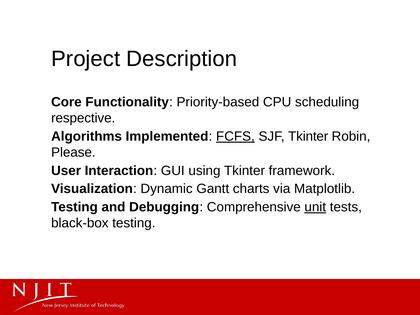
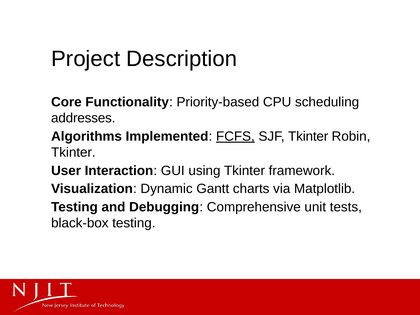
respective: respective -> addresses
Please at (73, 152): Please -> Tkinter
unit underline: present -> none
